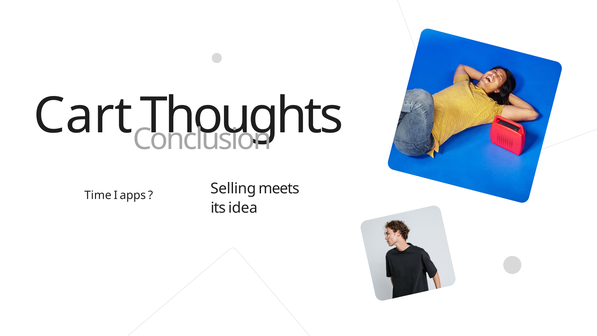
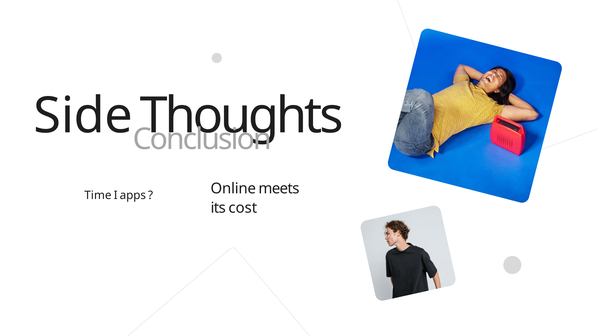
Cart: Cart -> Side
Selling: Selling -> Online
idea: idea -> cost
